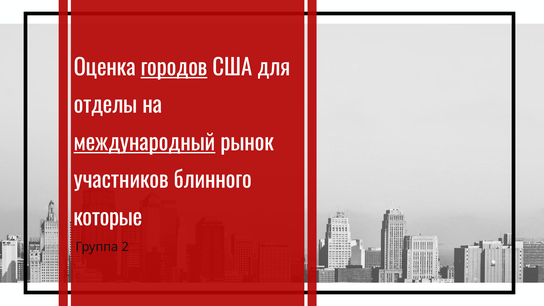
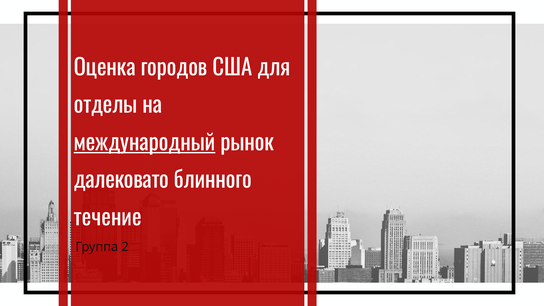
городов underline: present -> none
участников: участников -> далековато
которые: которые -> течение
